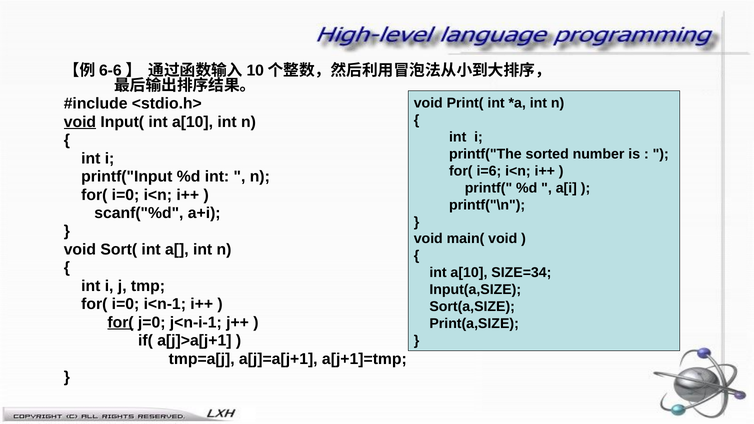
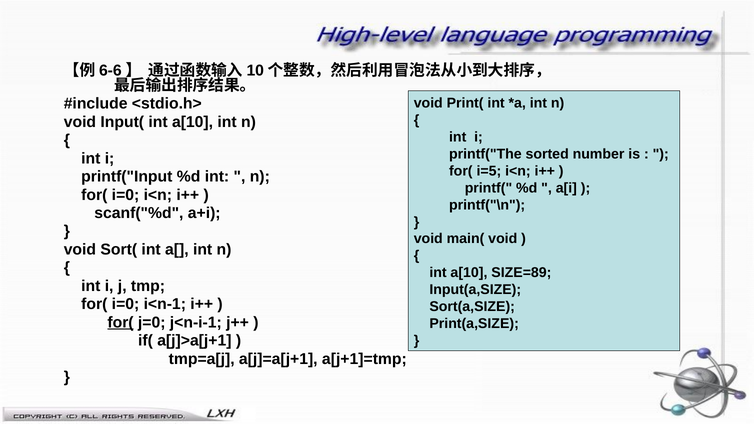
void at (80, 122) underline: present -> none
i=6: i=6 -> i=5
SIZE=34: SIZE=34 -> SIZE=89
